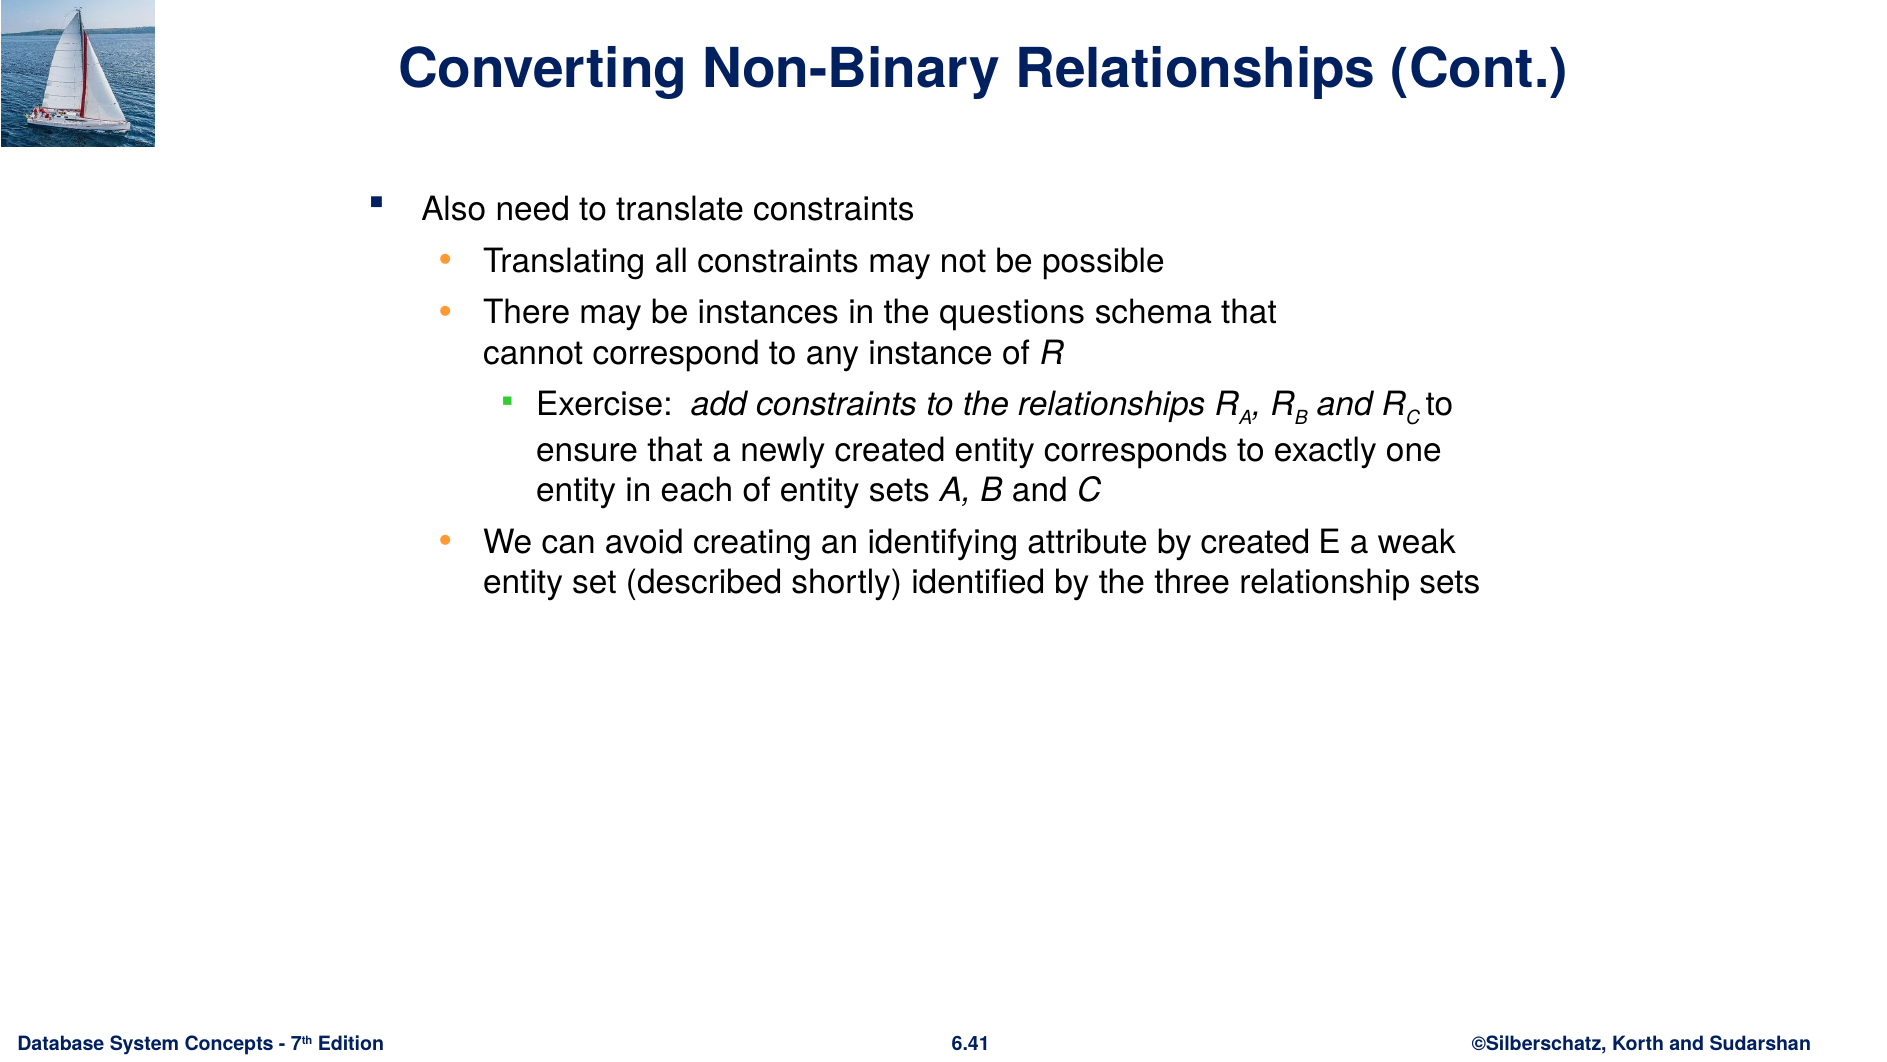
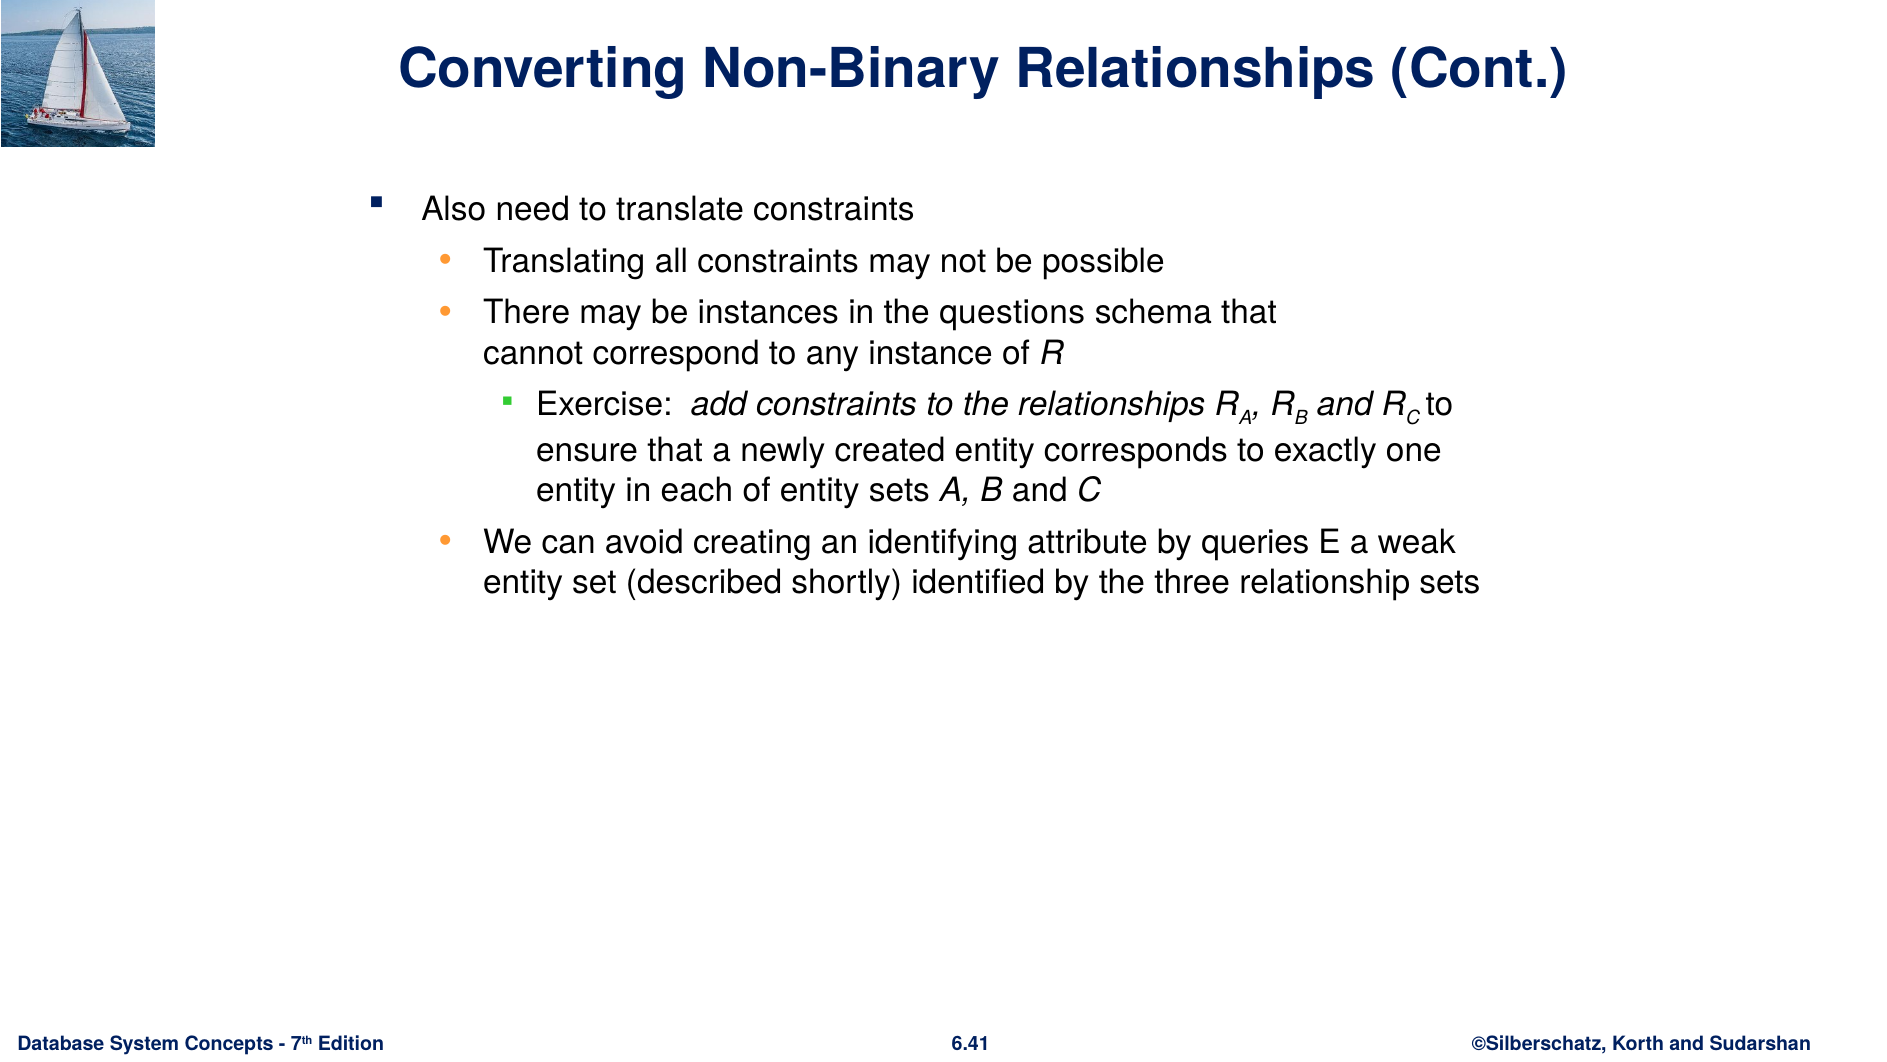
by created: created -> queries
